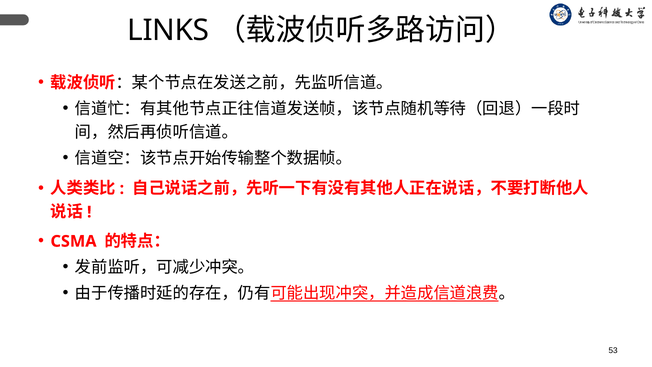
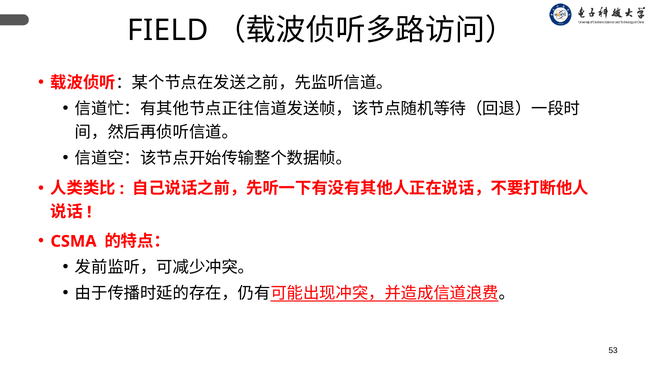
LINKS: LINKS -> FIELD
